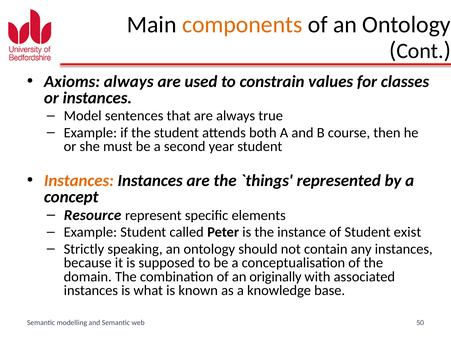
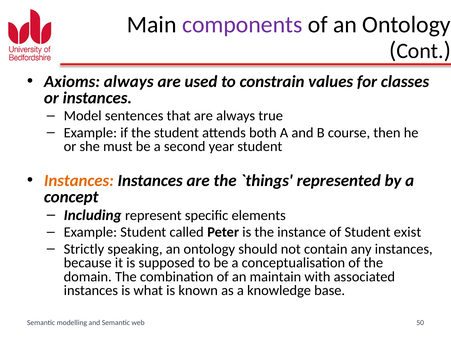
components colour: orange -> purple
Resource: Resource -> Including
originally: originally -> maintain
